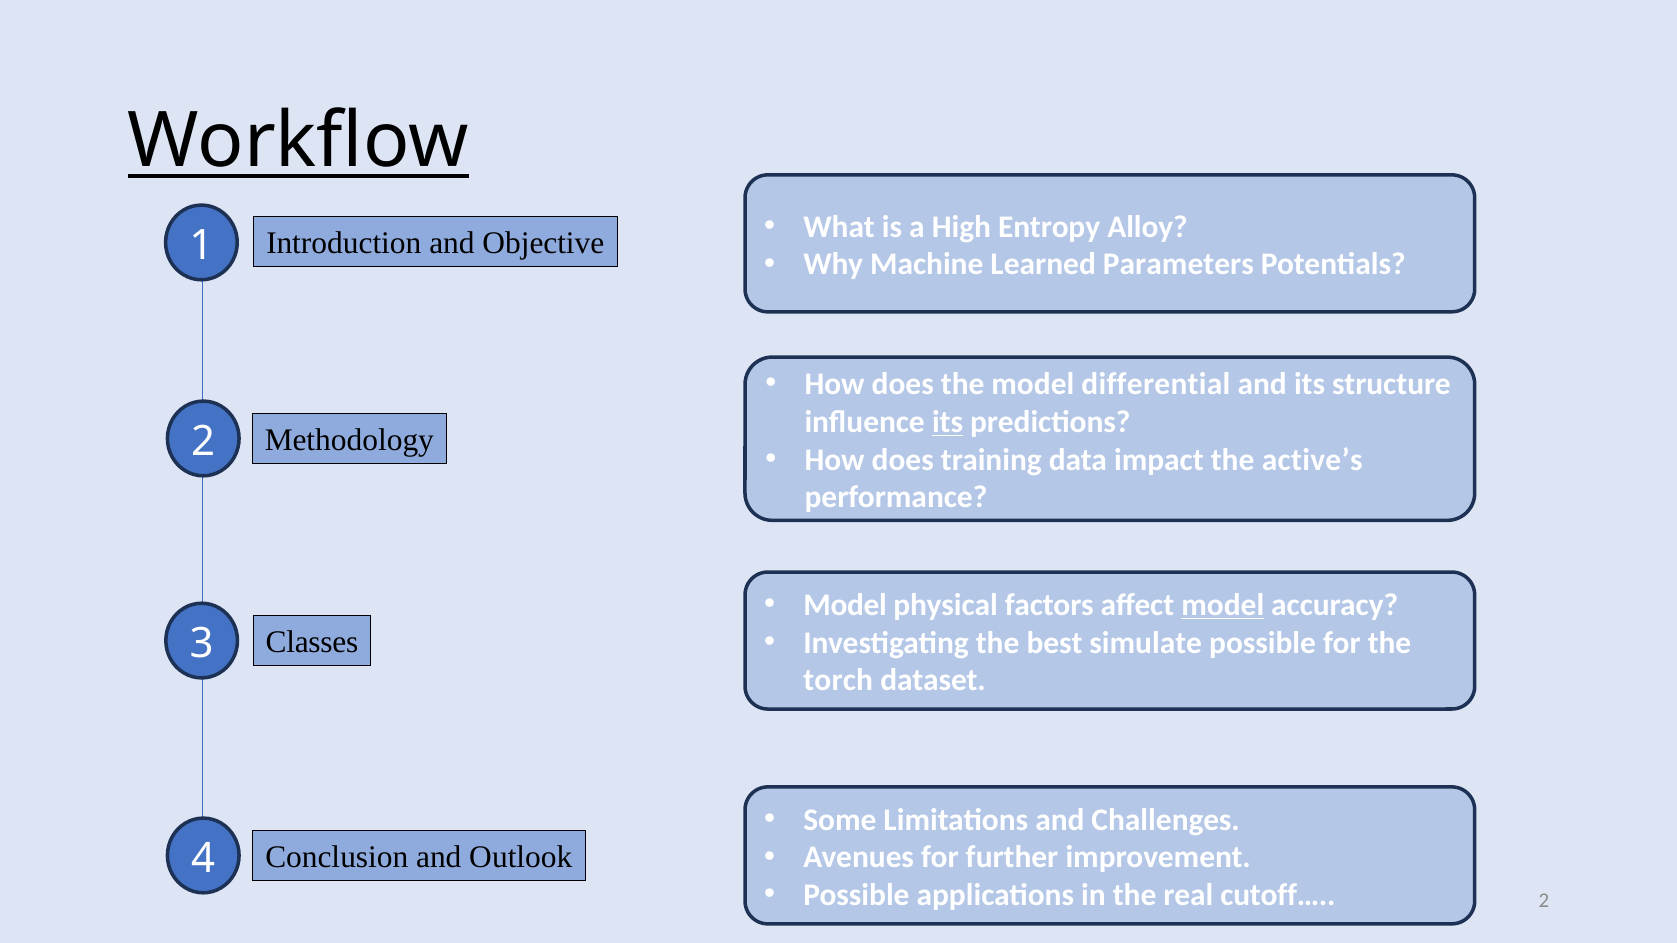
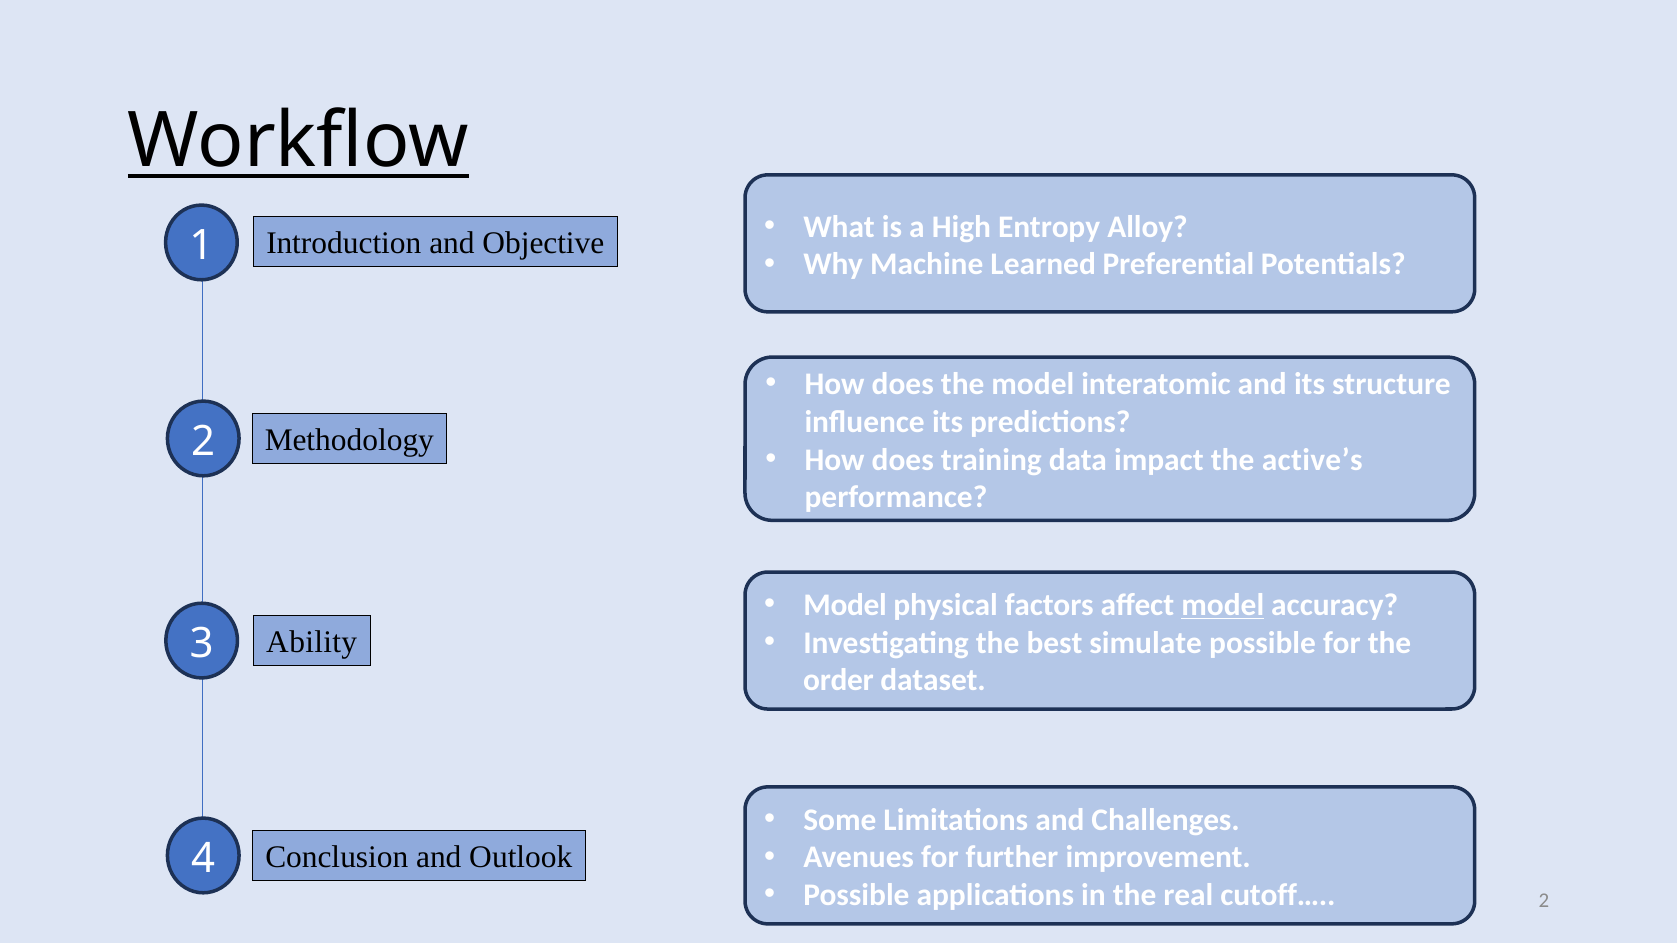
Parameters: Parameters -> Preferential
differential: differential -> interatomic
its at (948, 422) underline: present -> none
Classes: Classes -> Ability
torch: torch -> order
